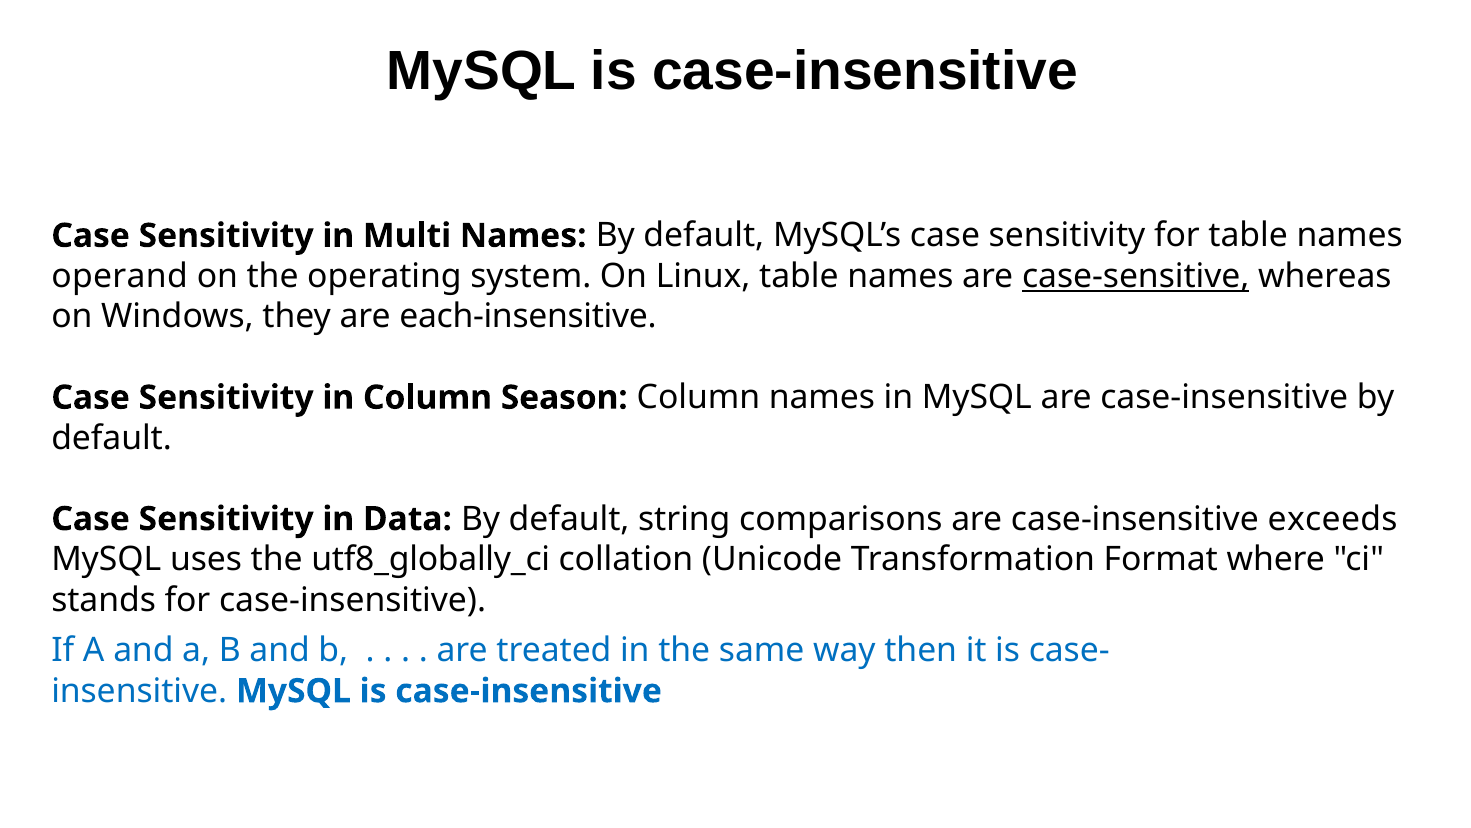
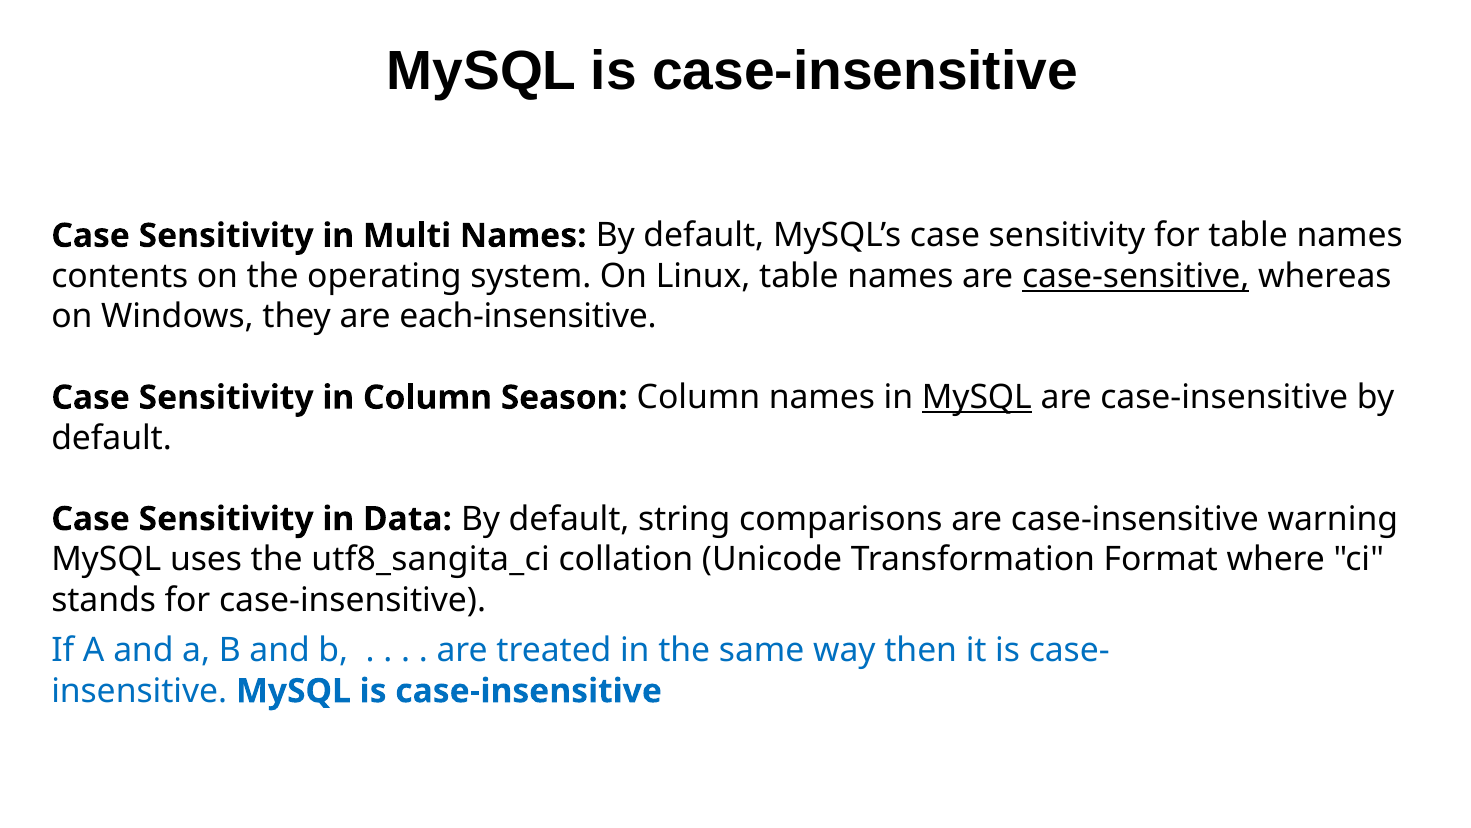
operand: operand -> contents
MySQL at (977, 397) underline: none -> present
exceeds: exceeds -> warning
utf8_globally_ci: utf8_globally_ci -> utf8_sangita_ci
